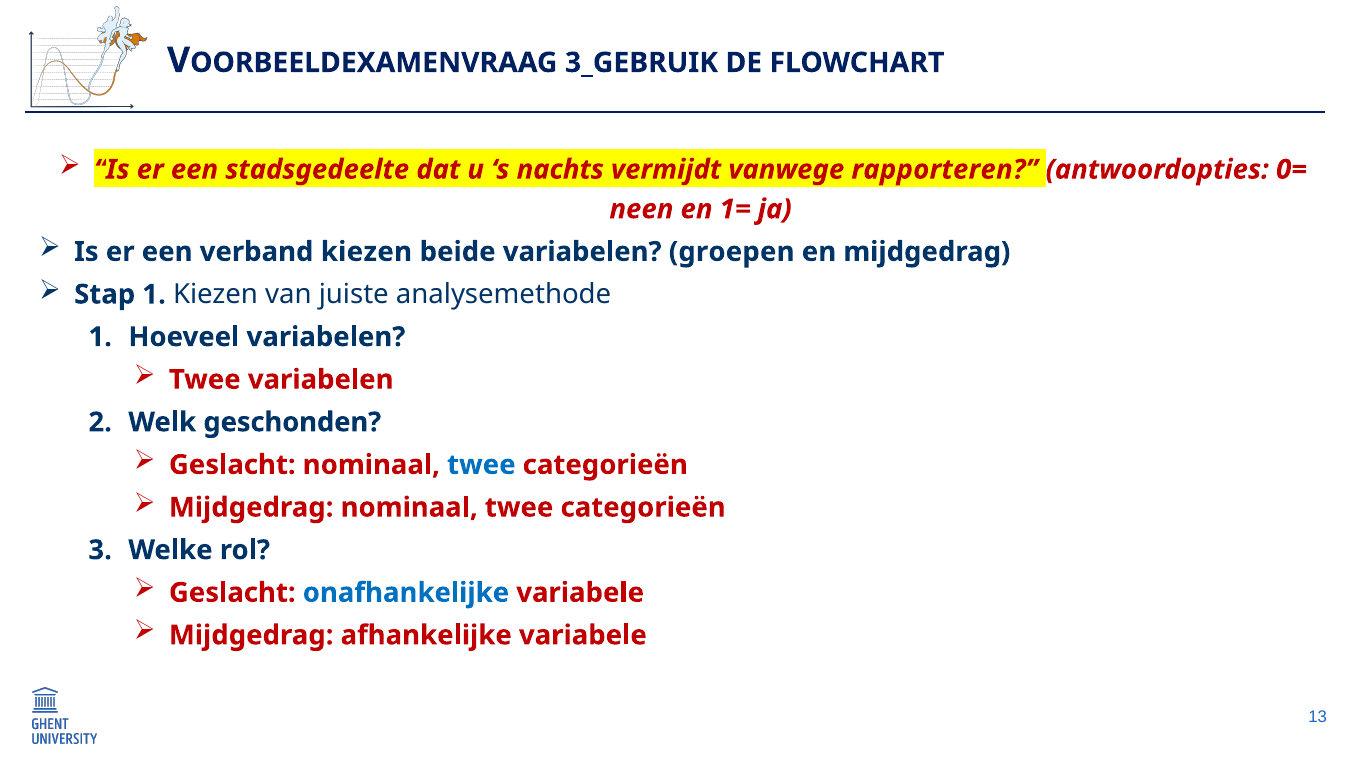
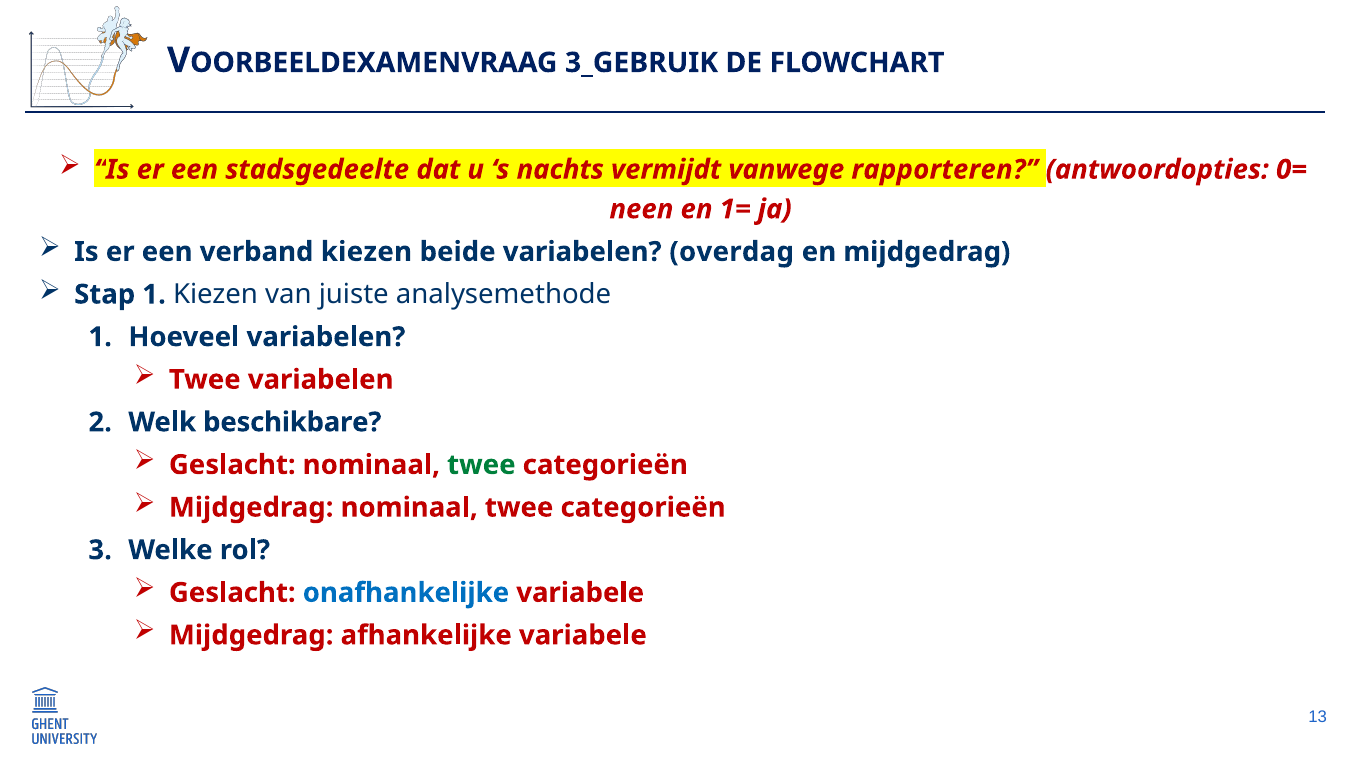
groepen: groepen -> overdag
geschonden: geschonden -> beschikbare
twee at (481, 465) colour: blue -> green
